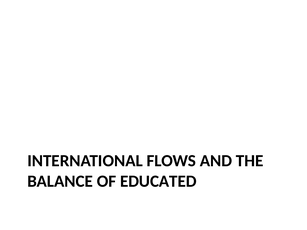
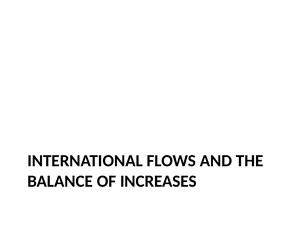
EDUCATED: EDUCATED -> INCREASES
